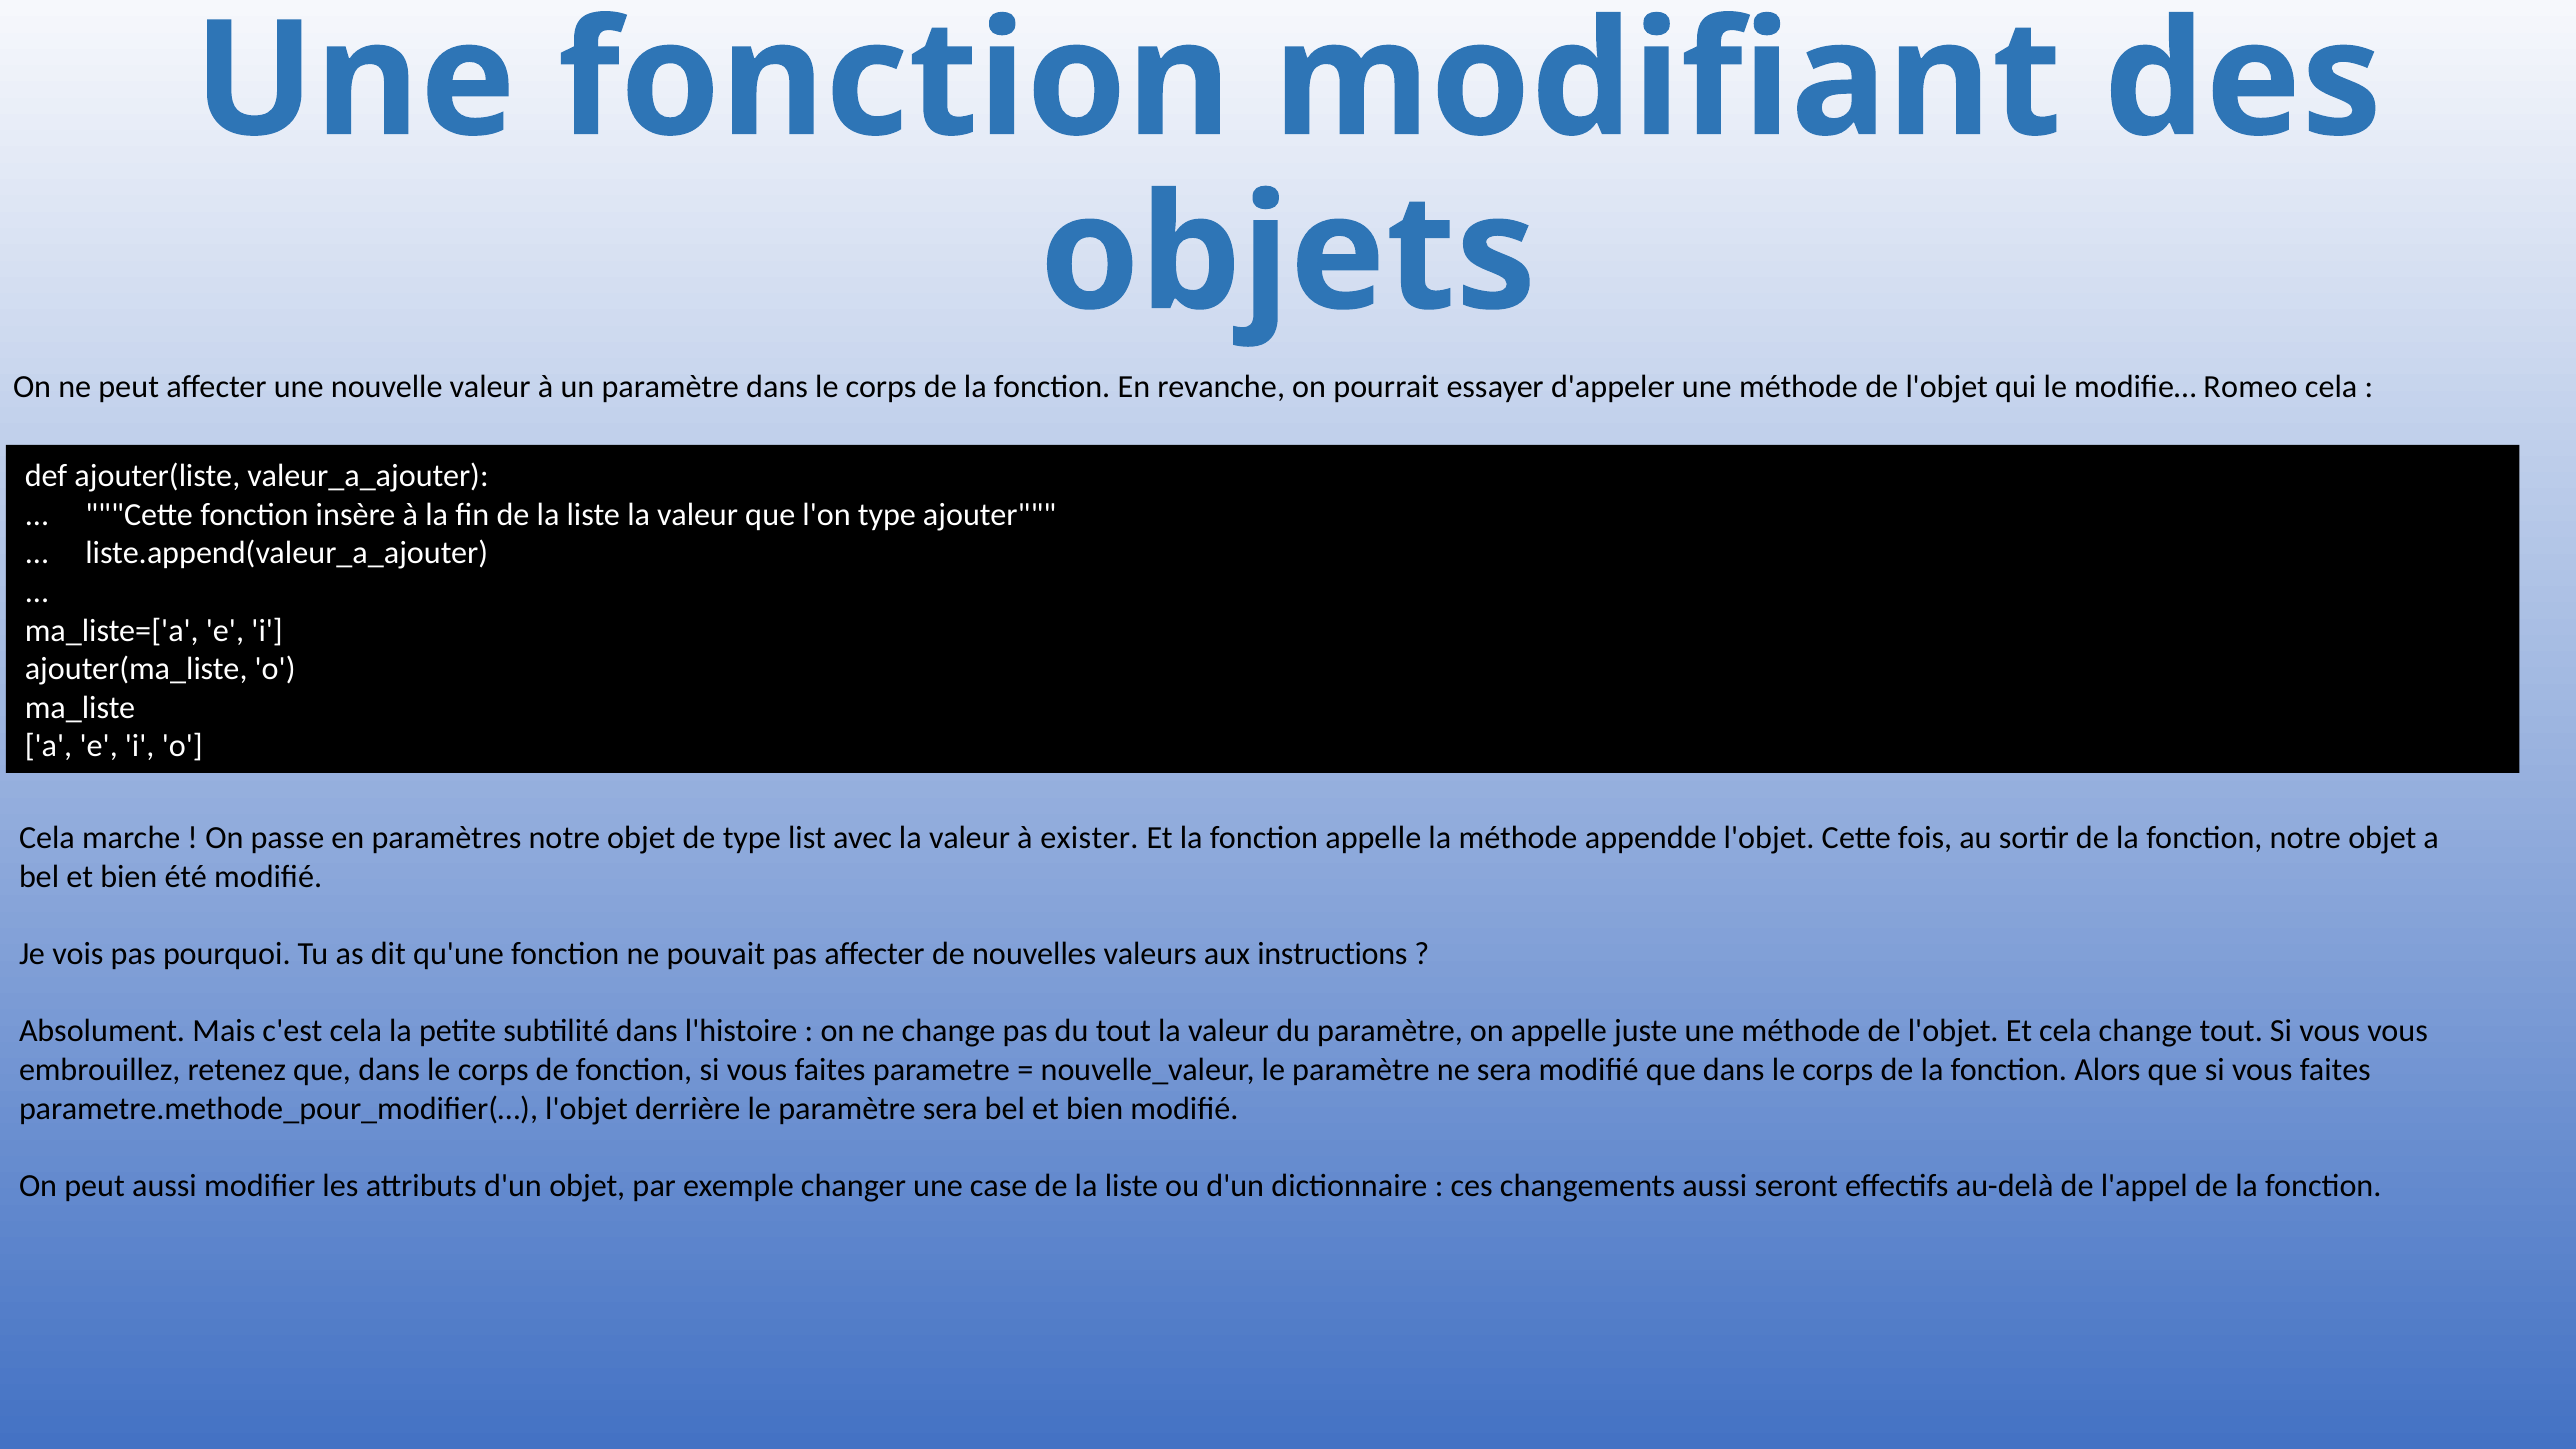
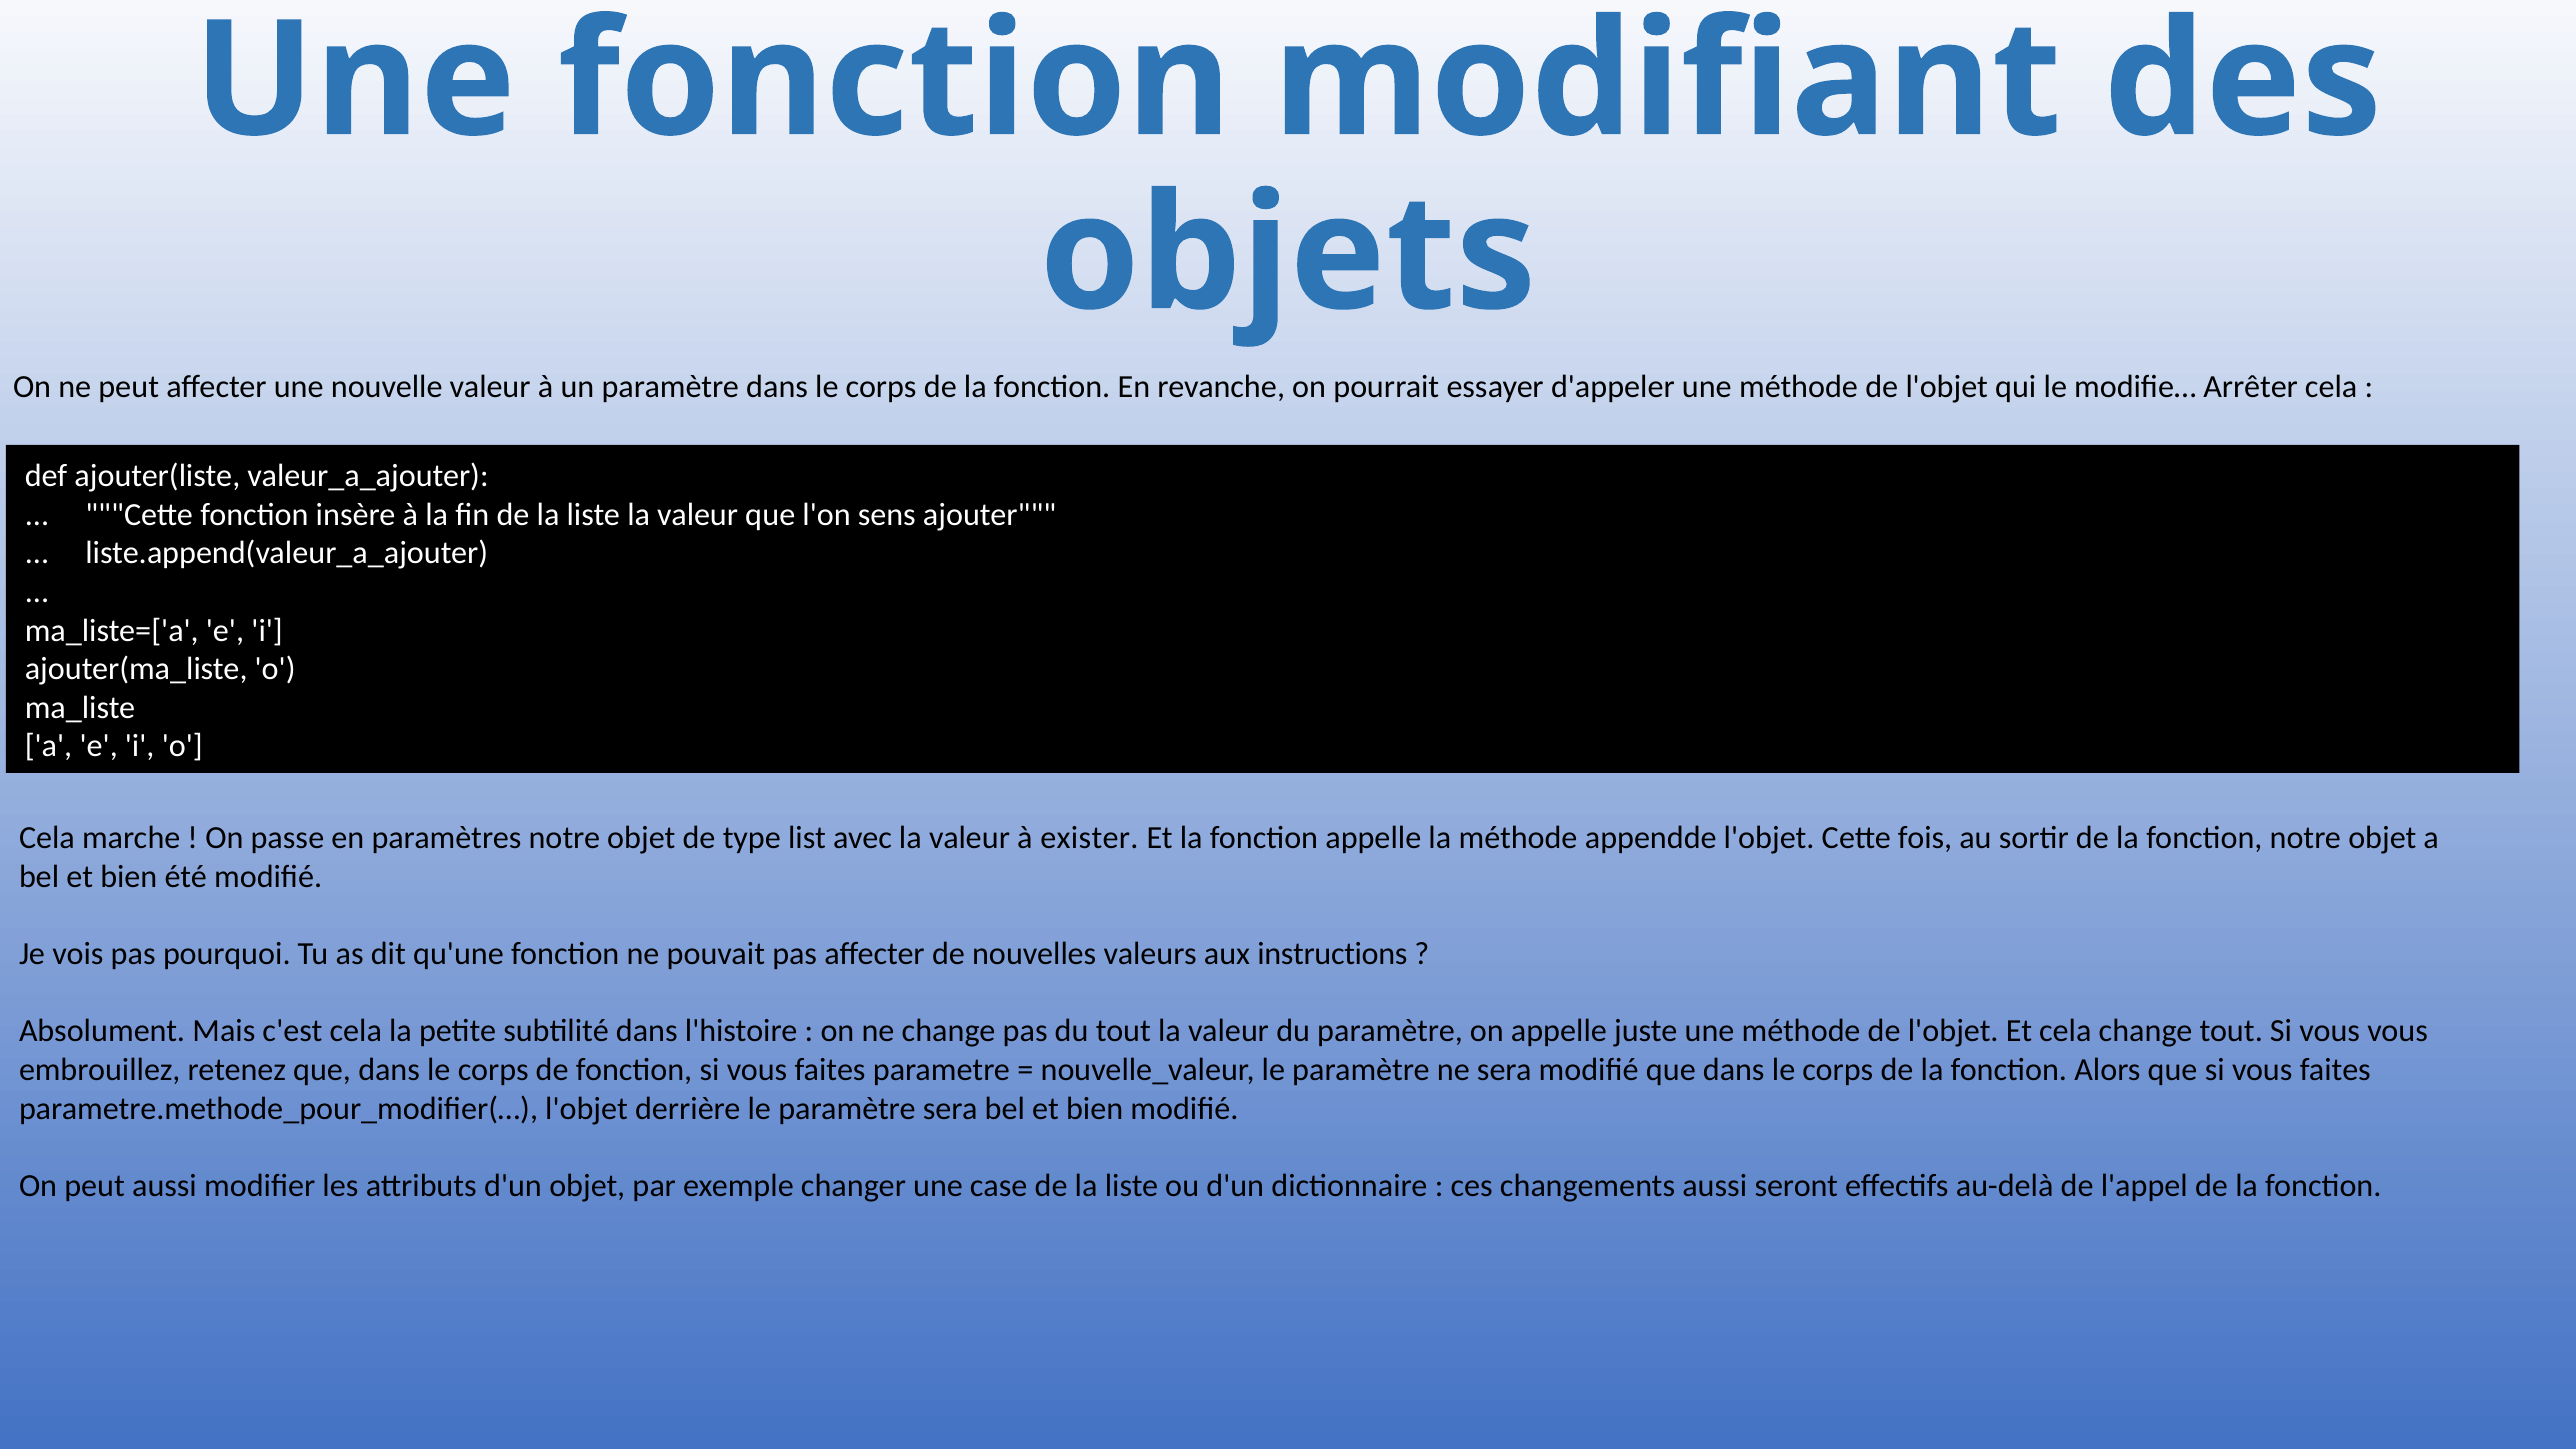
Romeo: Romeo -> Arrêter
l'on type: type -> sens
